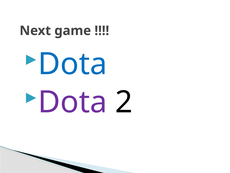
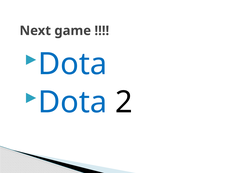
Dota at (73, 102) colour: purple -> blue
